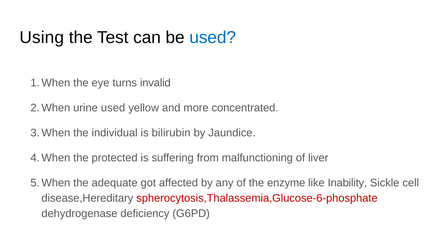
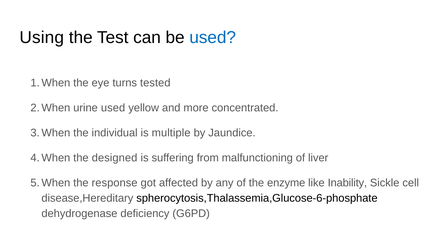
invalid: invalid -> tested
bilirubin: bilirubin -> multiple
protected: protected -> designed
adequate: adequate -> response
spherocytosis,Thalassemia,Glucose-6-phosphate colour: red -> black
